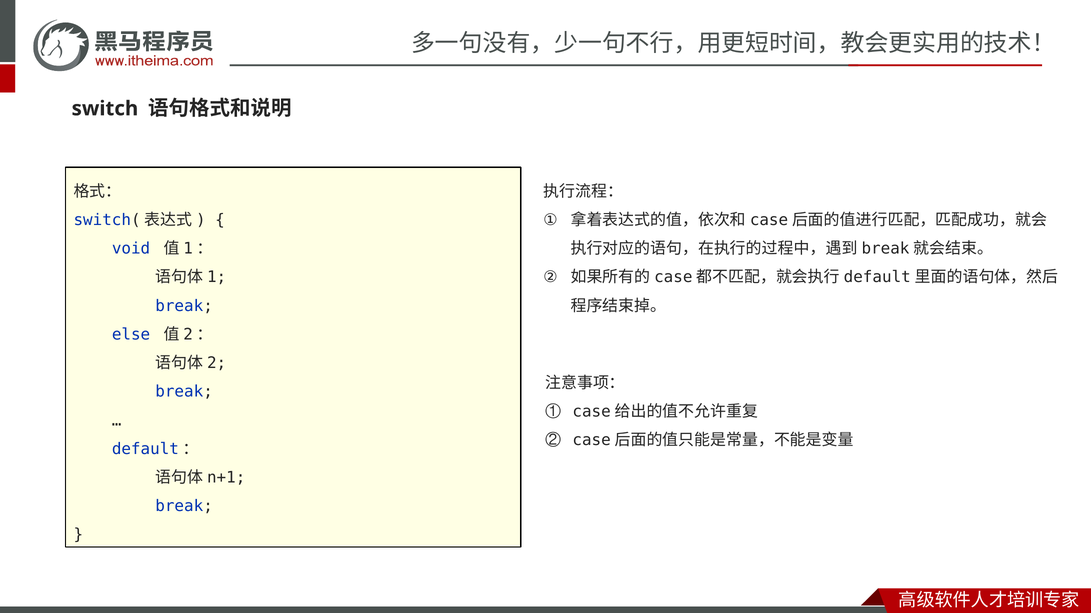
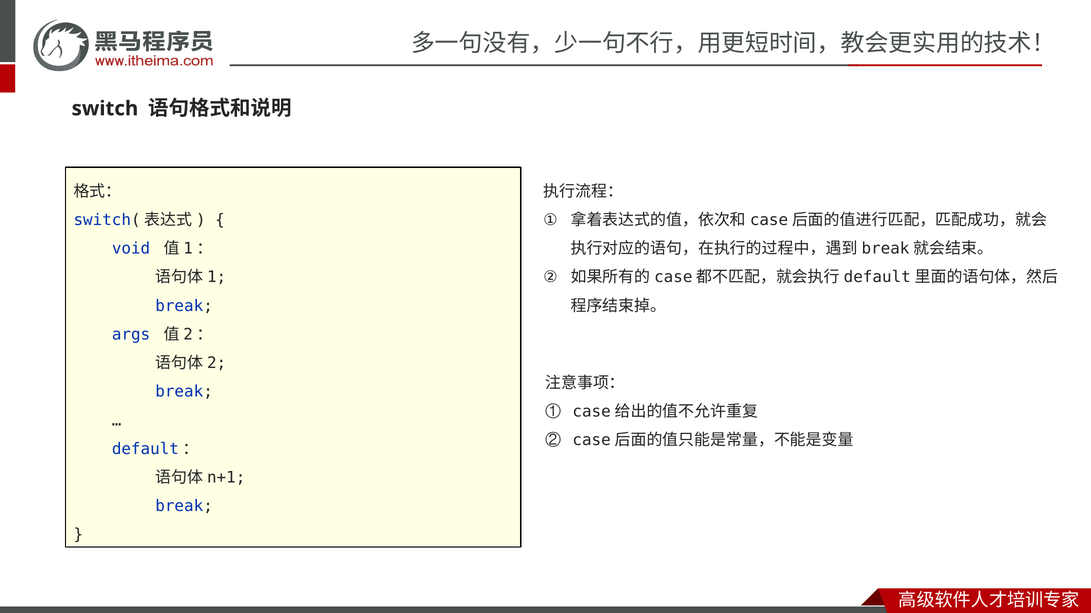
else: else -> args
